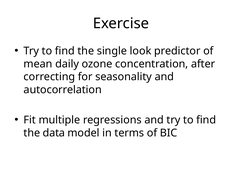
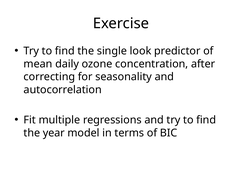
data: data -> year
